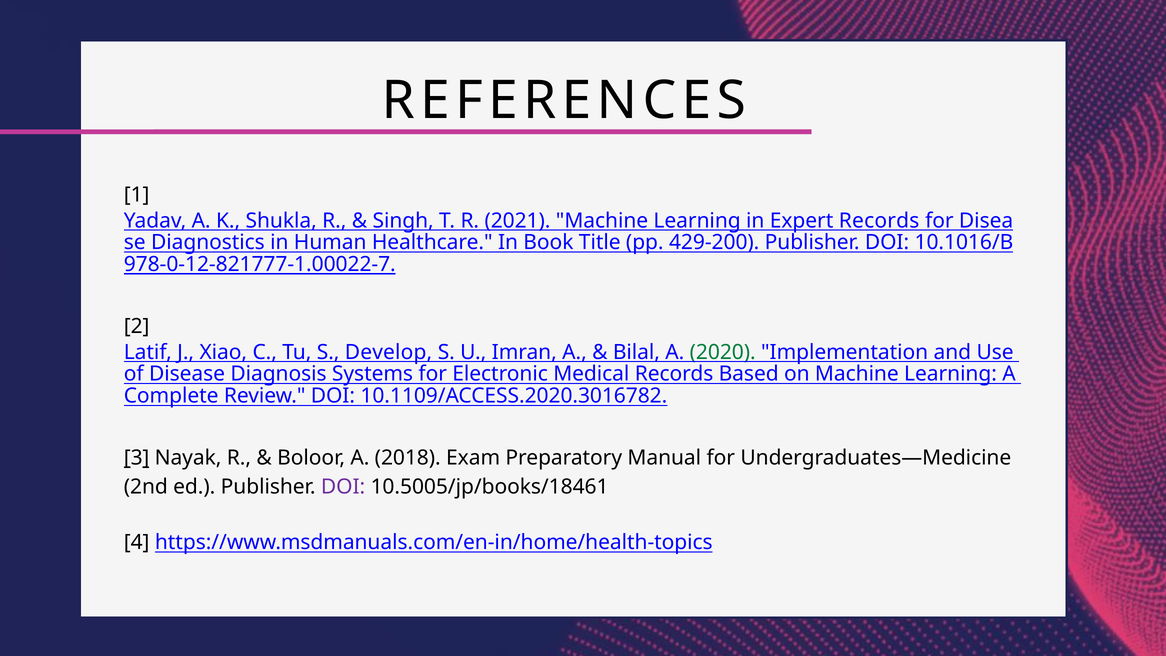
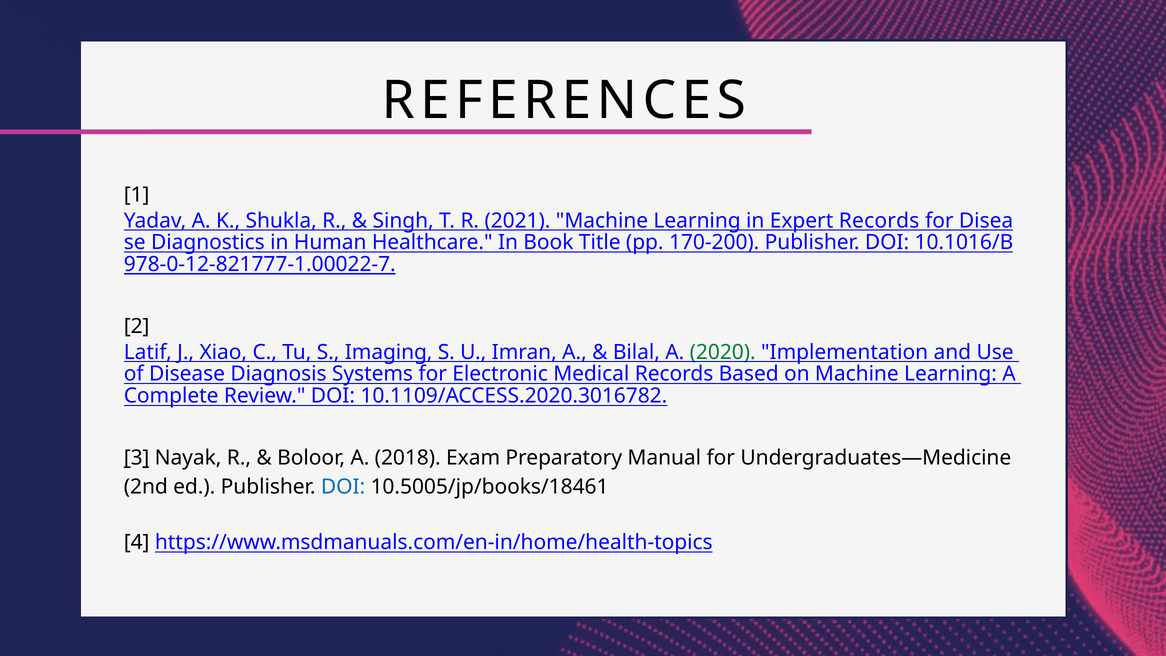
429-200: 429-200 -> 170-200
Develop: Develop -> Imaging
DOI at (343, 487) colour: purple -> blue
